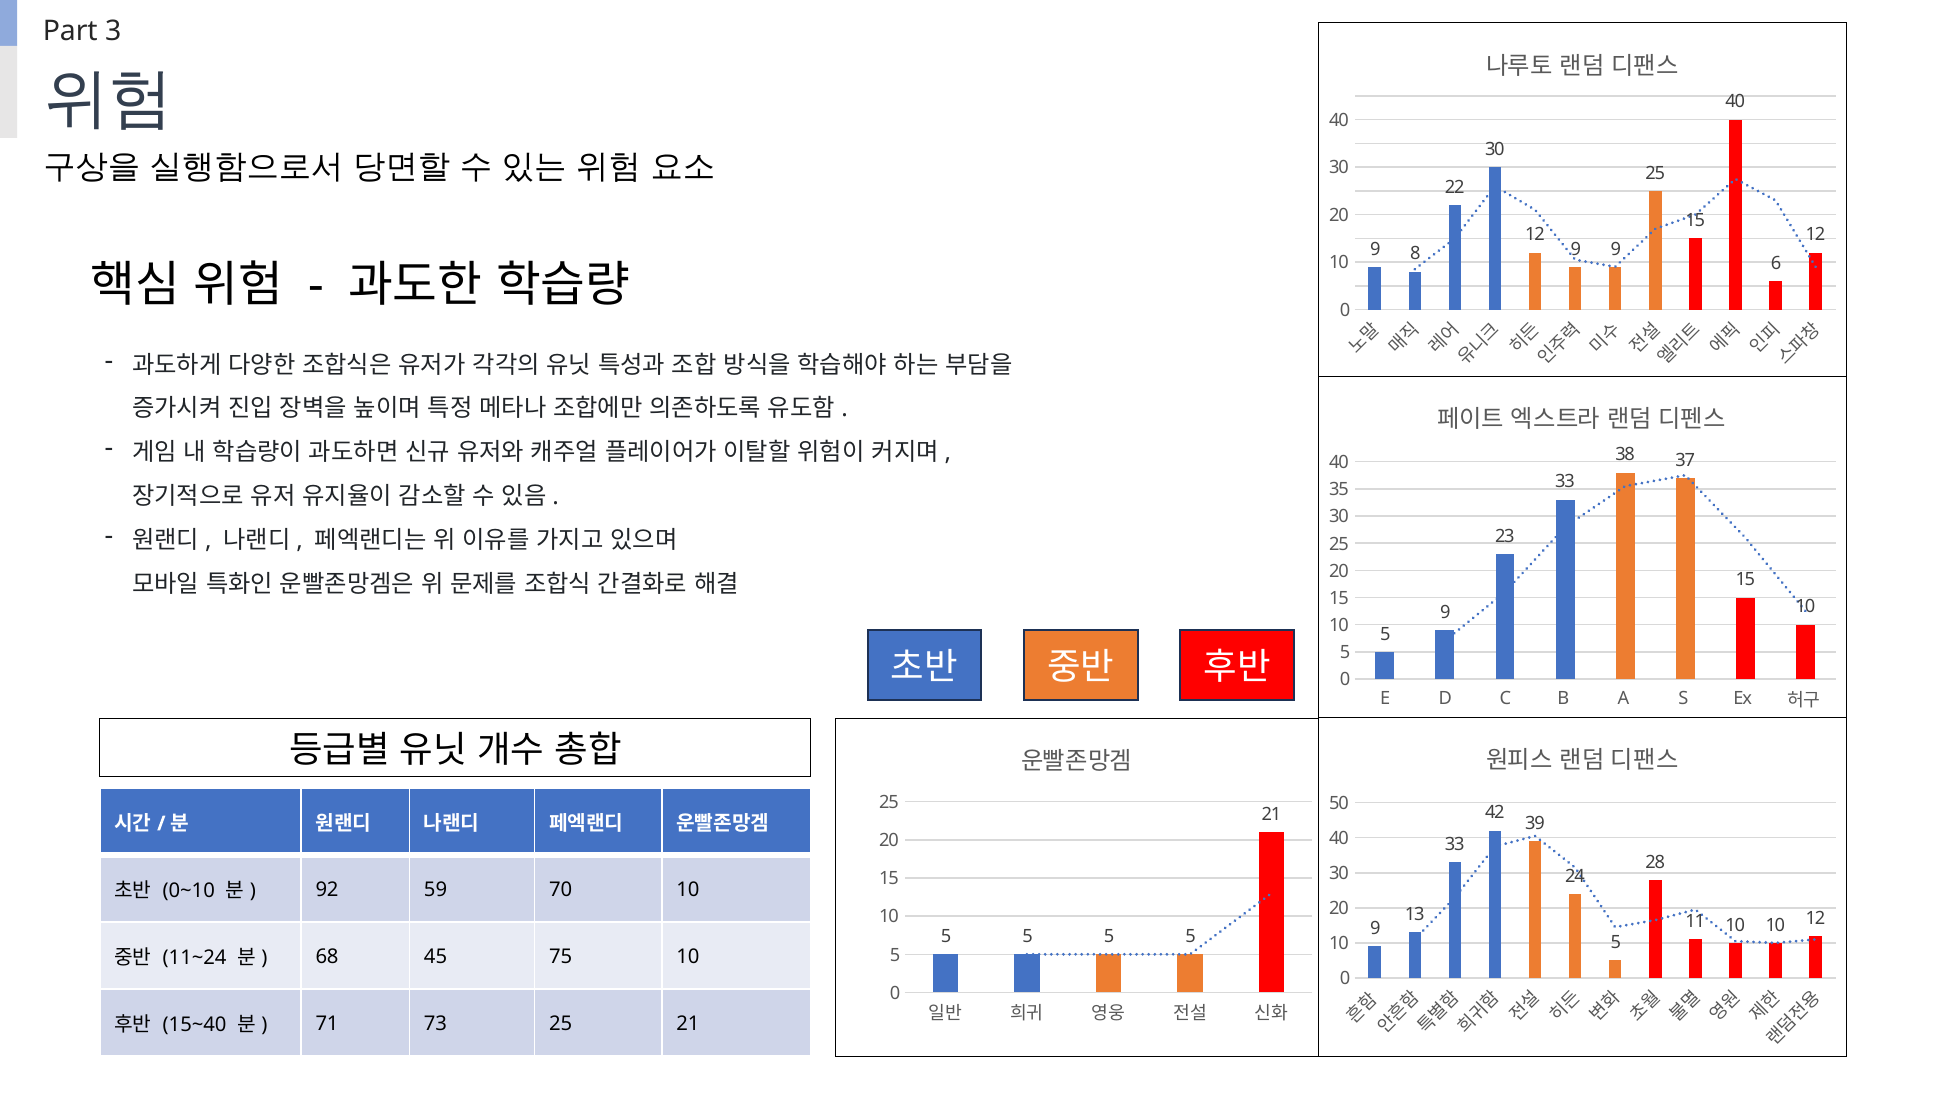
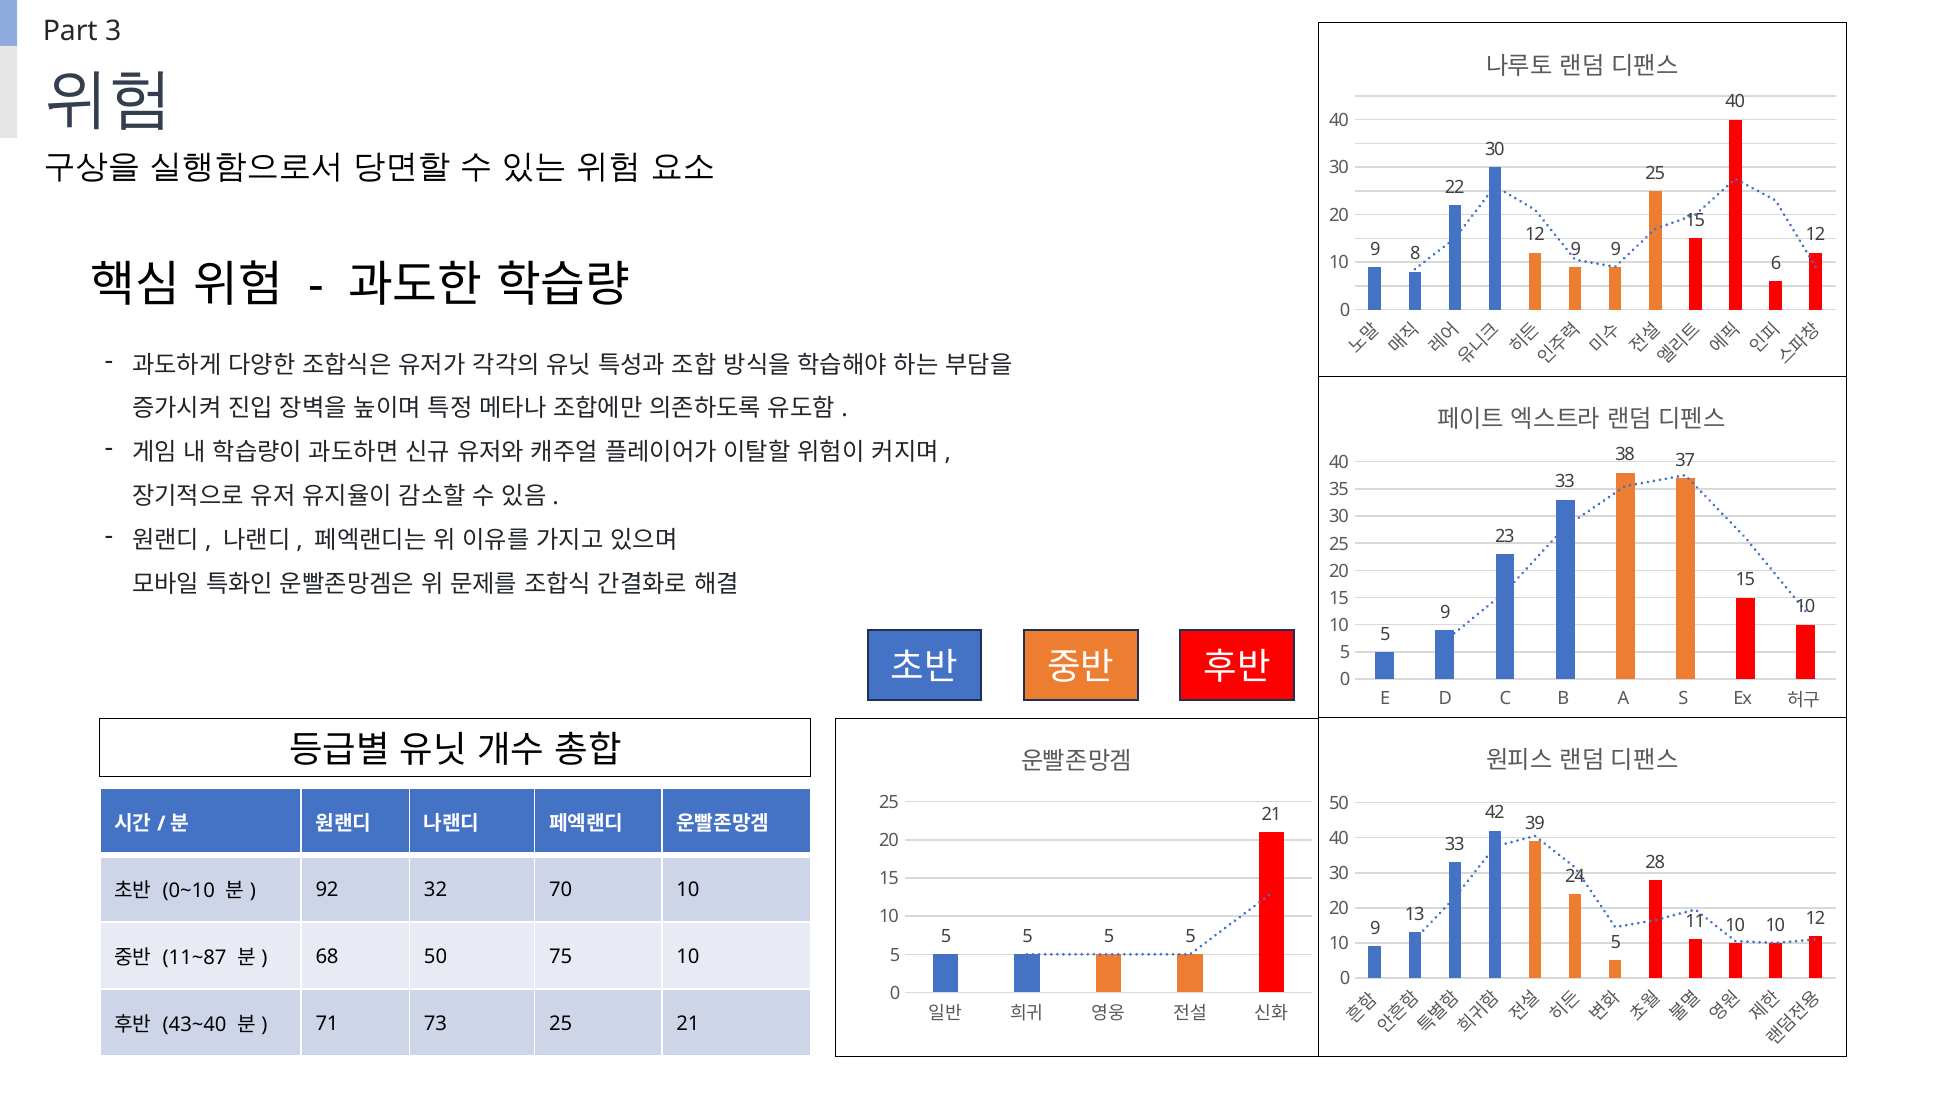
59: 59 -> 32
11~24: 11~24 -> 11~87
68 45: 45 -> 50
15~40: 15~40 -> 43~40
